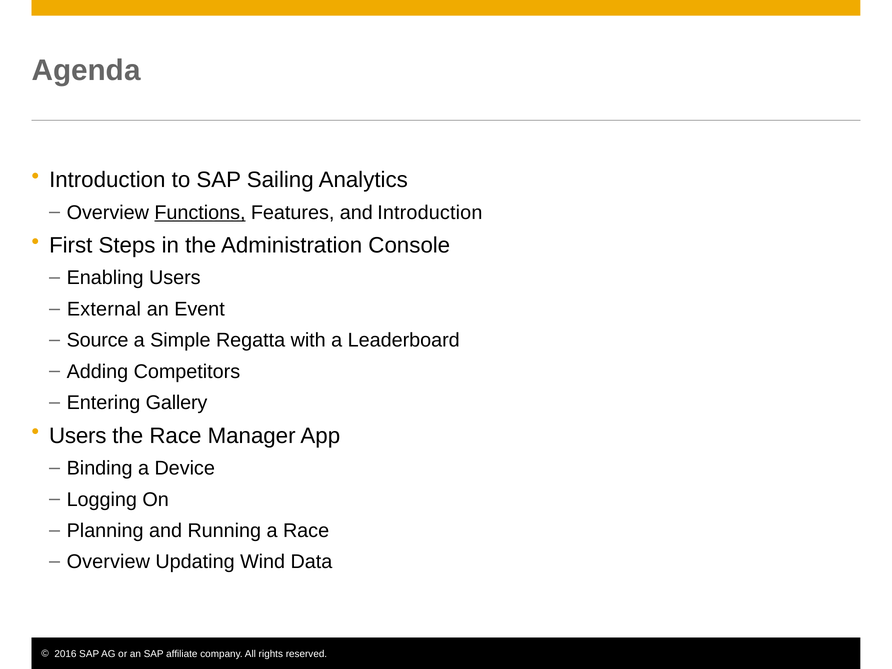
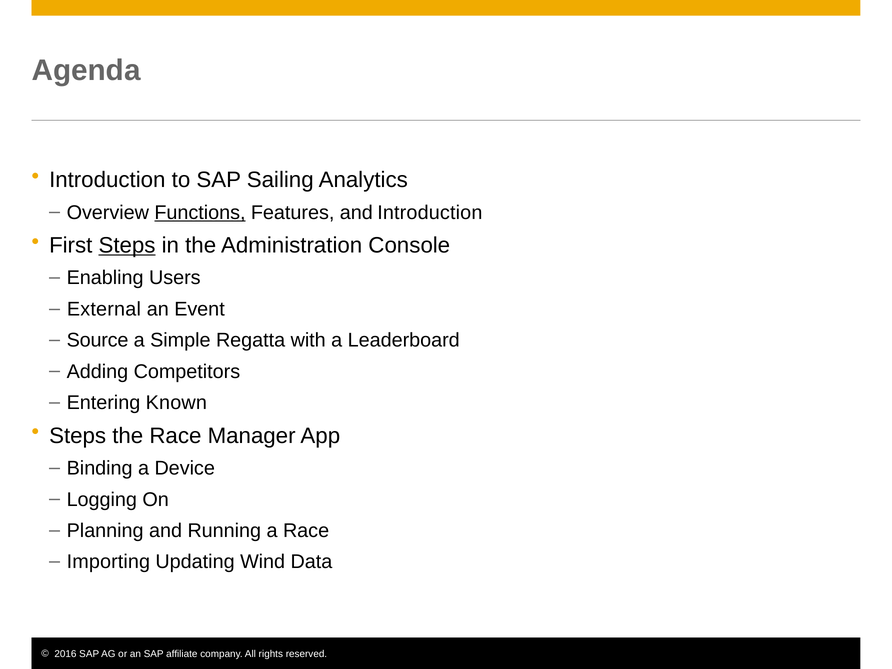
Steps at (127, 245) underline: none -> present
Gallery: Gallery -> Known
Users at (78, 436): Users -> Steps
Overview at (108, 562): Overview -> Importing
